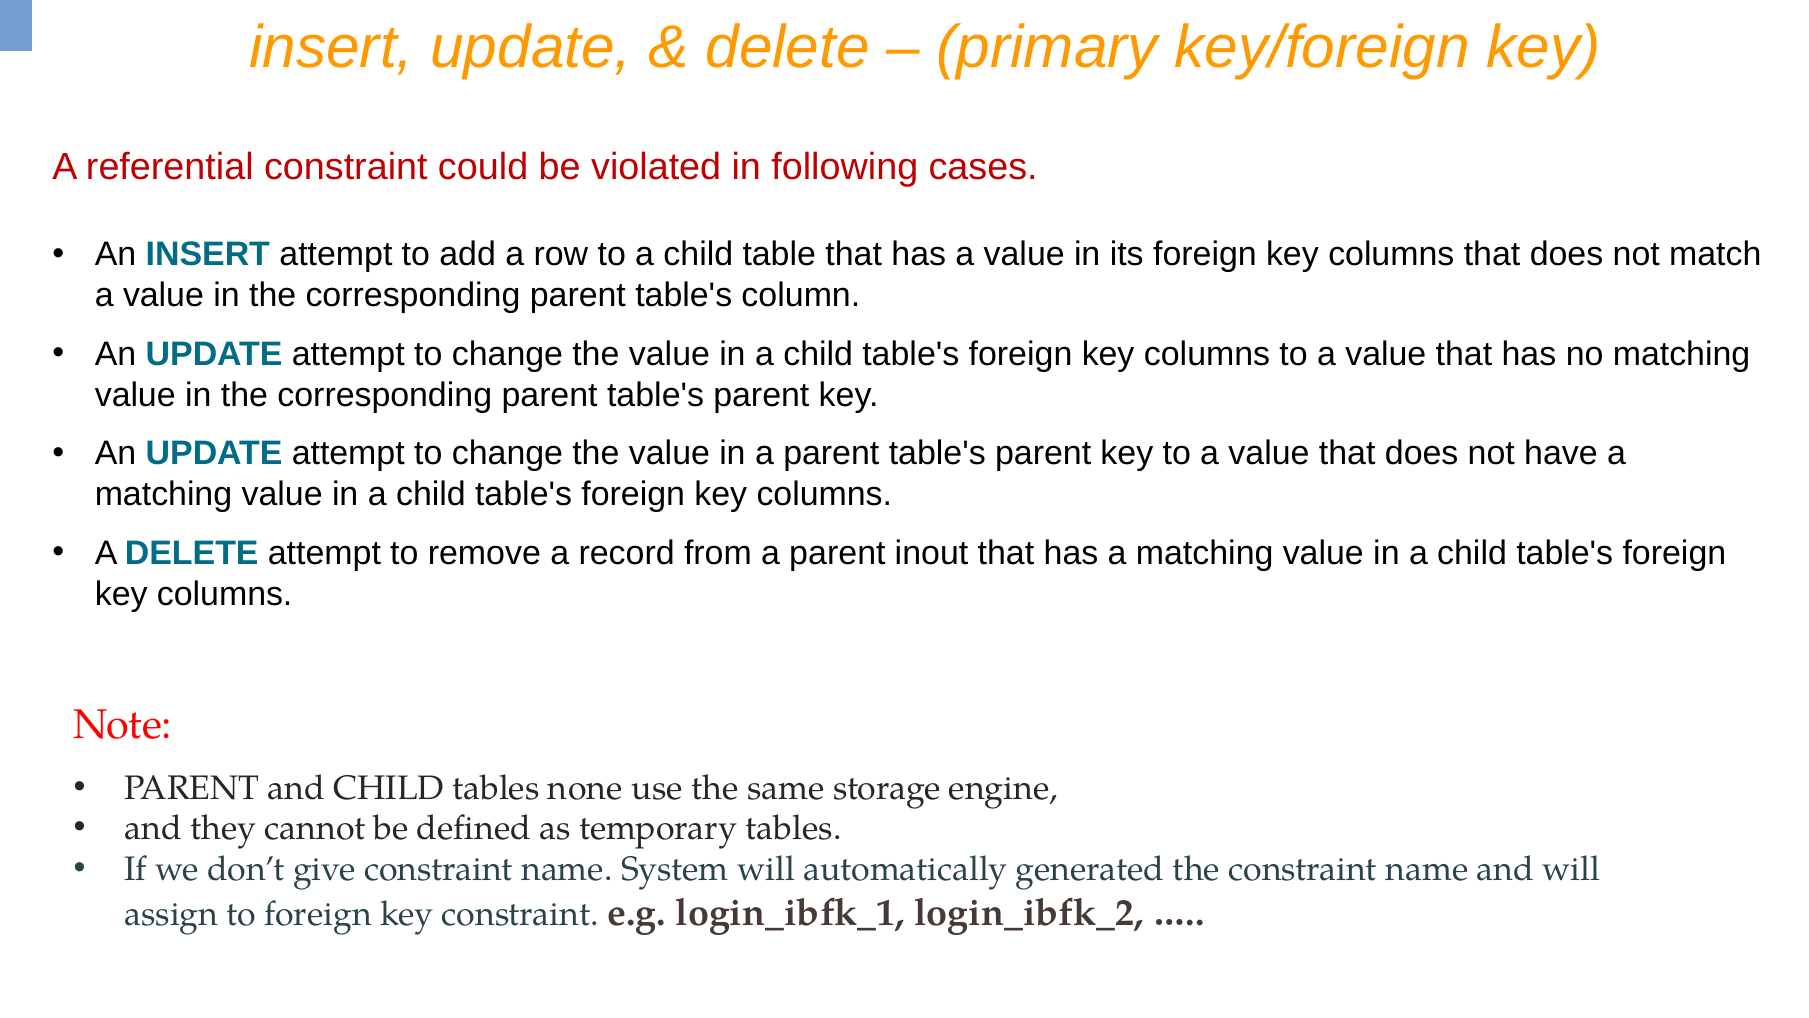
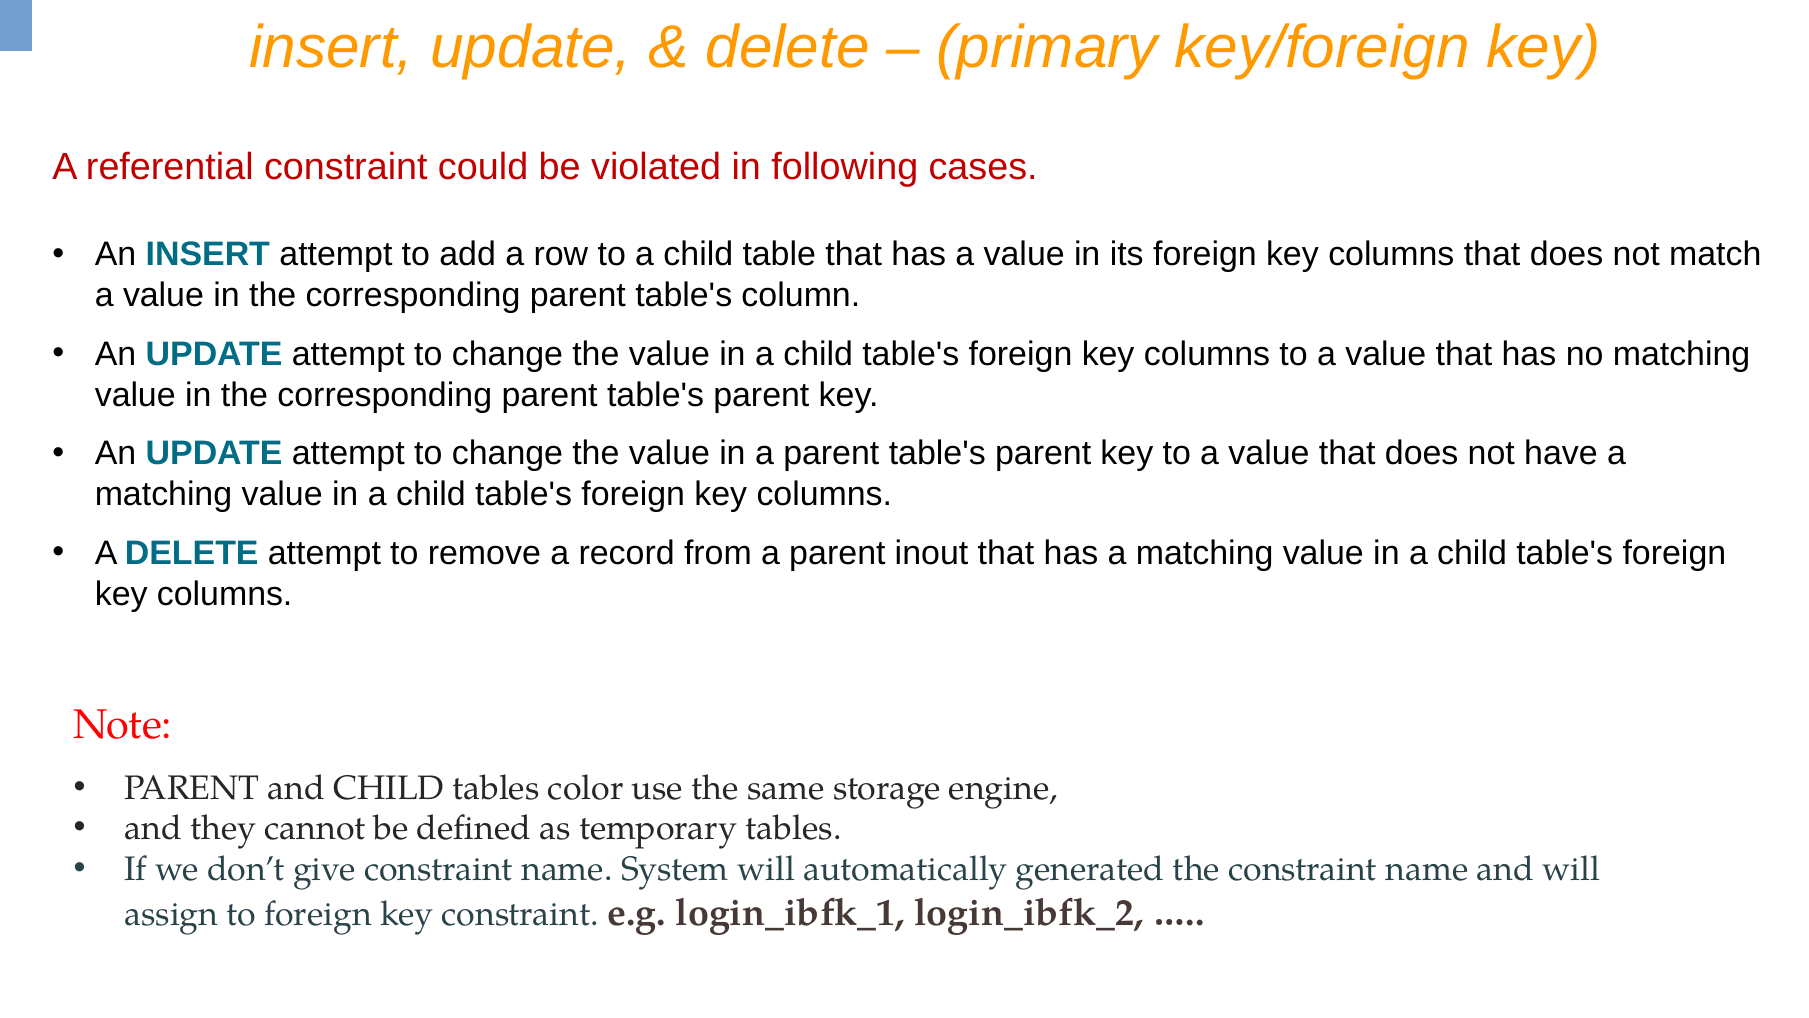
none: none -> color
